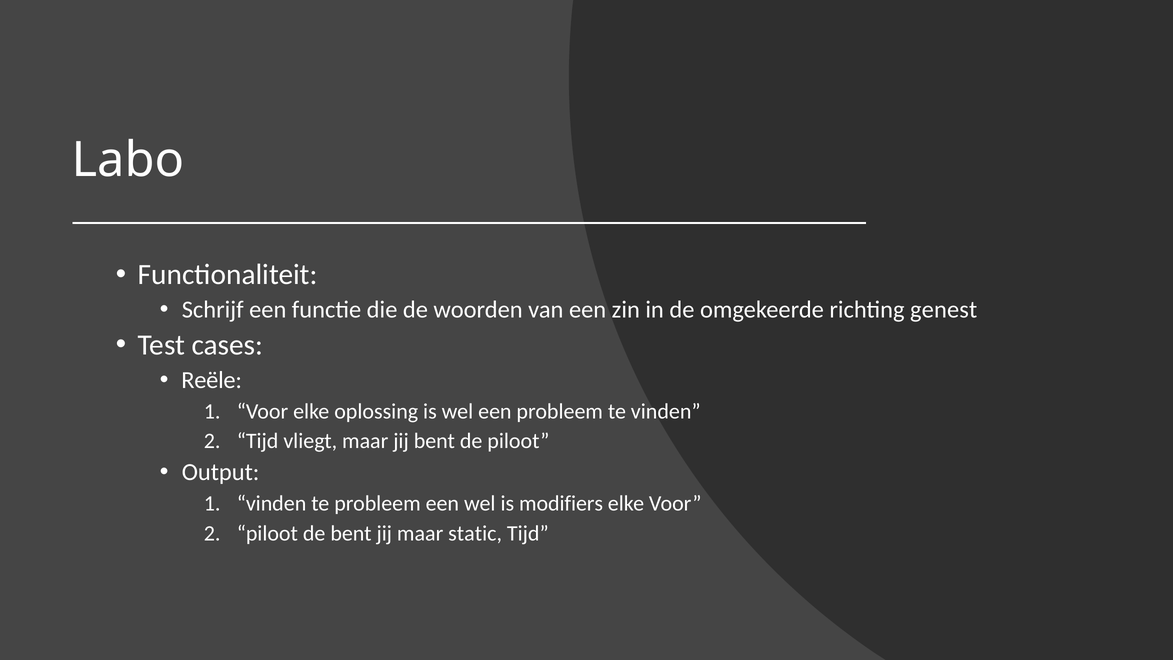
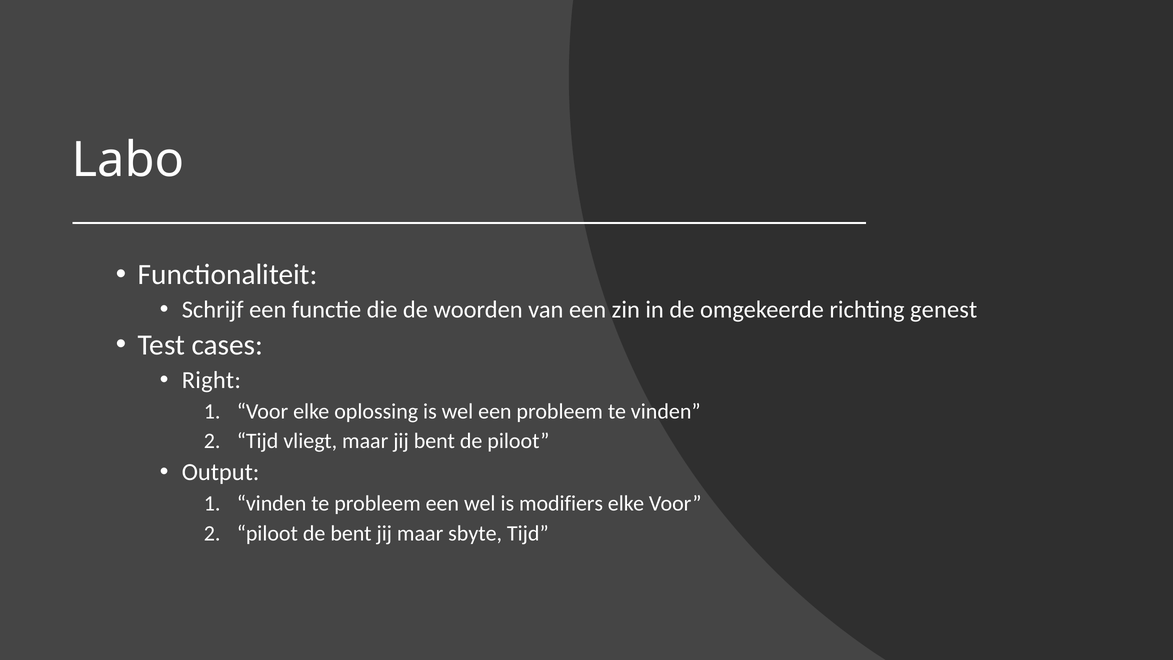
Reële: Reële -> Right
static: static -> sbyte
